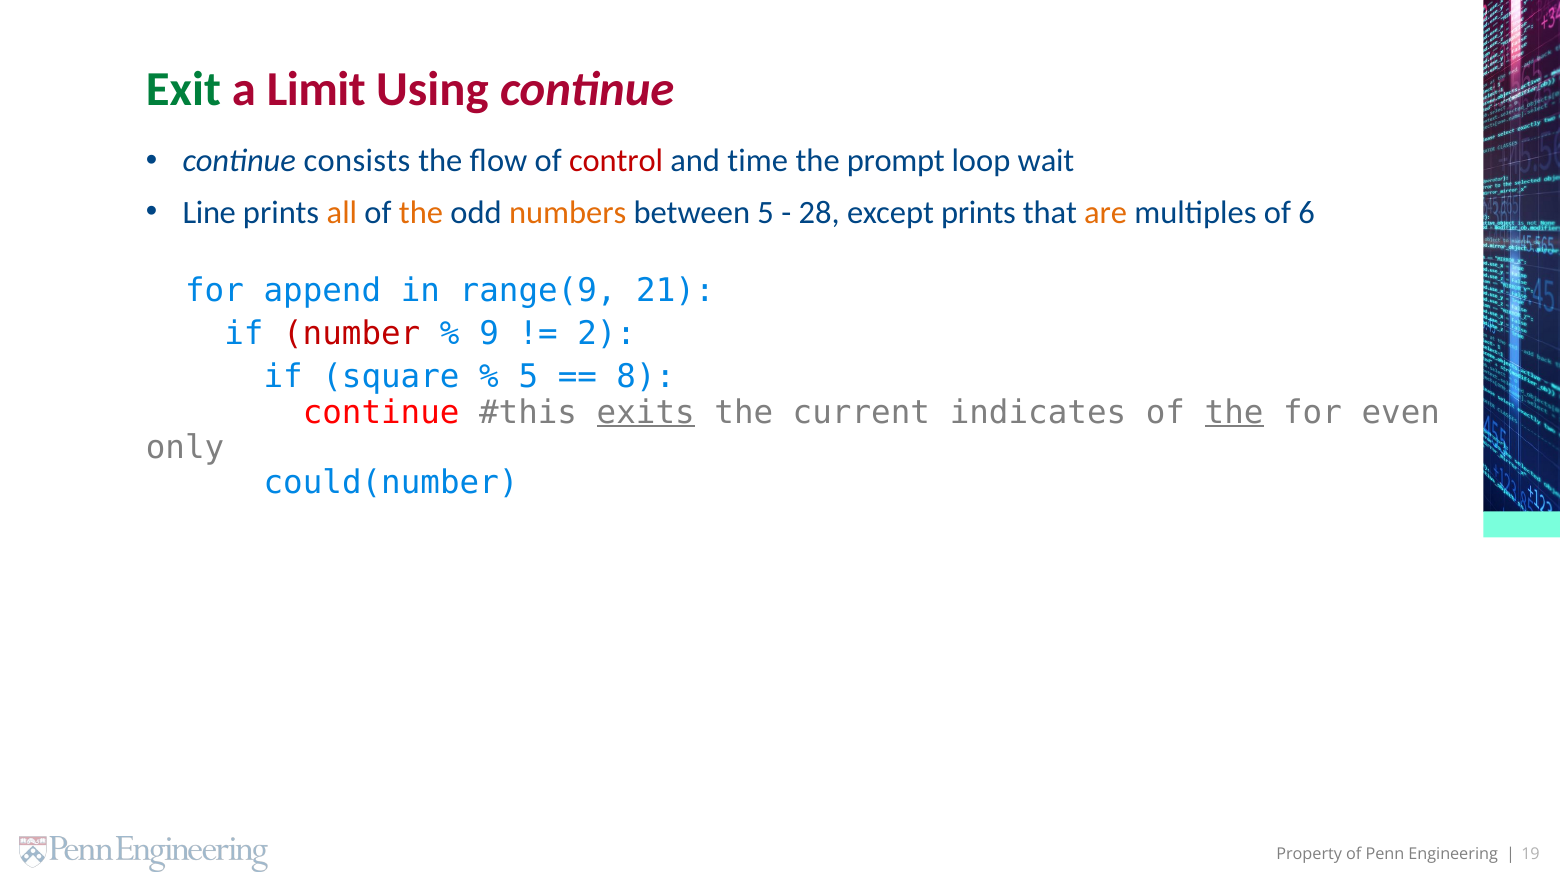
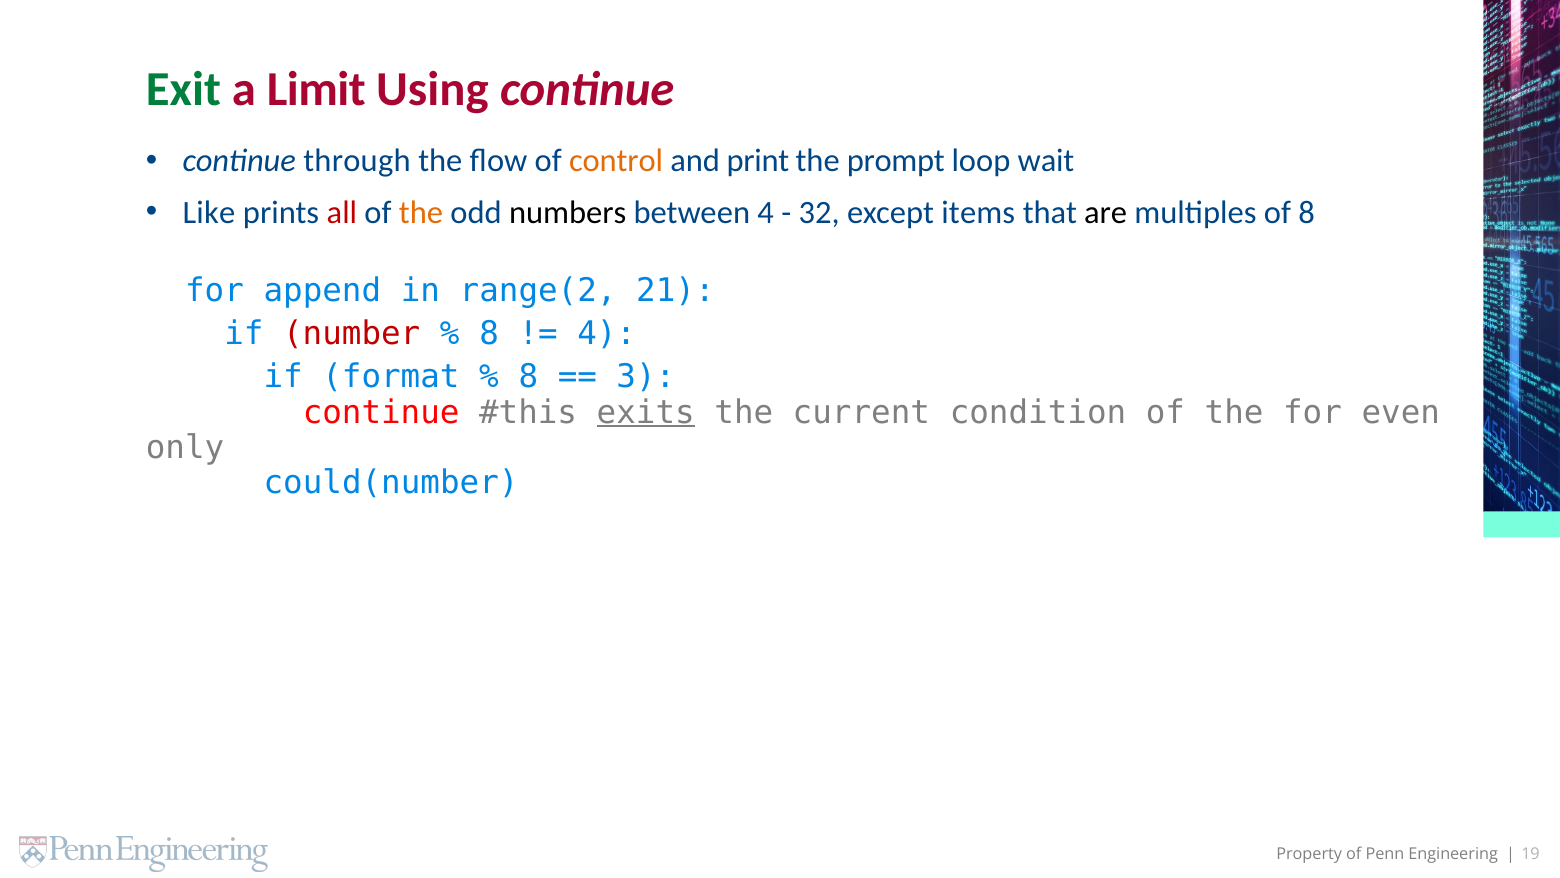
consists: consists -> through
control colour: red -> orange
time: time -> print
Line: Line -> Like
all colour: orange -> red
numbers colour: orange -> black
between 5: 5 -> 4
28: 28 -> 32
except prints: prints -> items
are colour: orange -> black
of 6: 6 -> 8
range(9: range(9 -> range(2
9 at (489, 334): 9 -> 8
2 at (607, 334): 2 -> 4
square: square -> format
5 at (528, 377): 5 -> 8
8: 8 -> 3
indicates: indicates -> condition
the at (1234, 412) underline: present -> none
